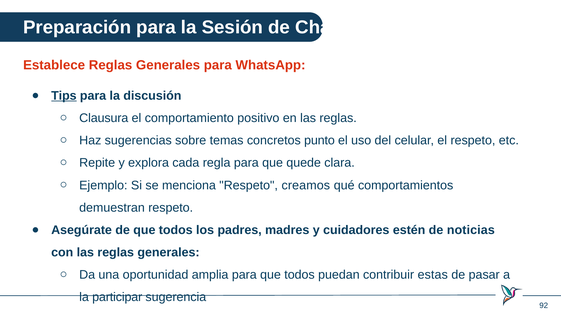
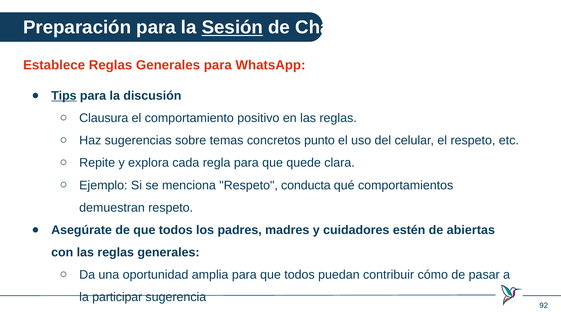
Sesión underline: none -> present
creamos: creamos -> conducta
noticias: noticias -> abiertas
estas: estas -> cómo
